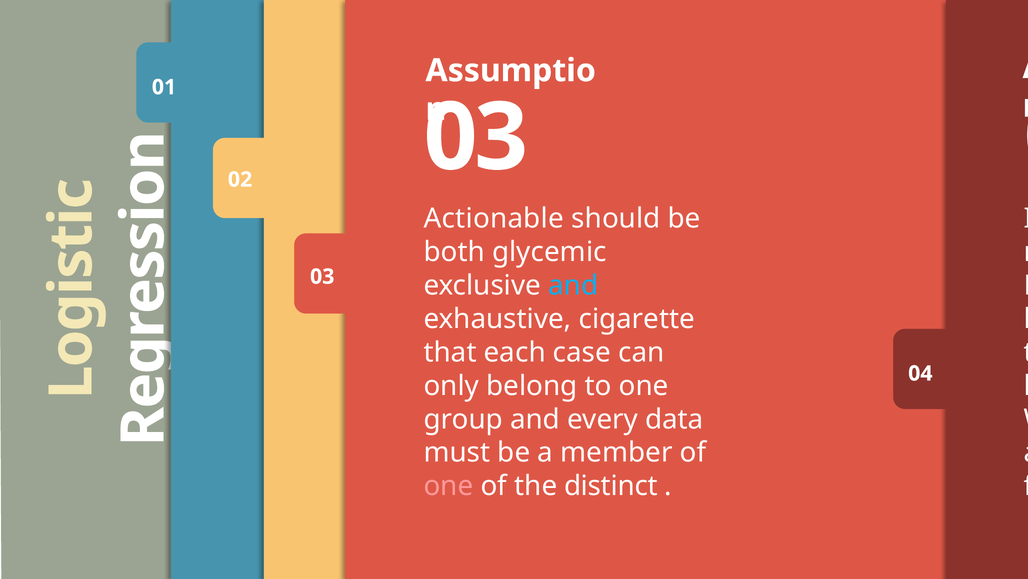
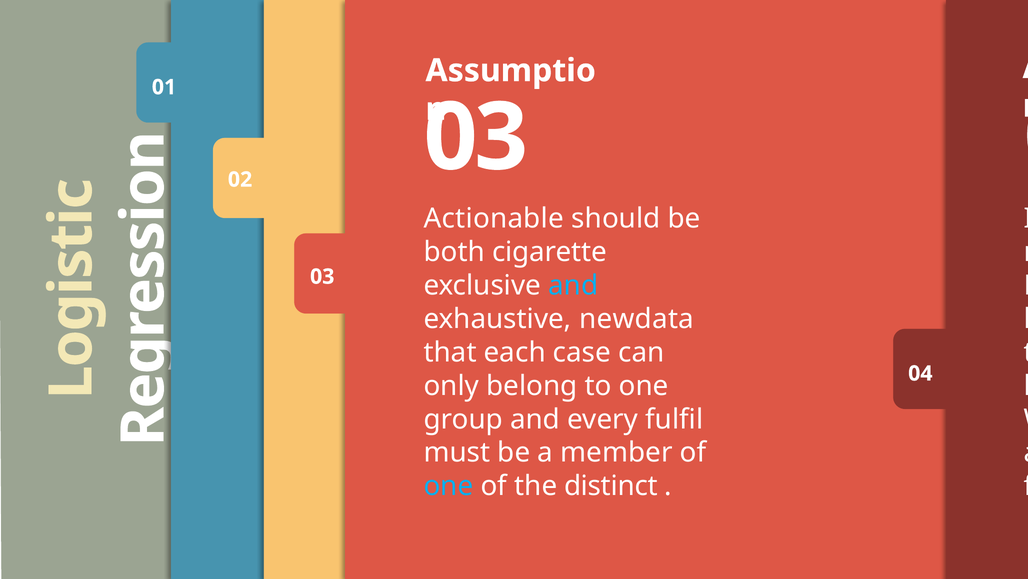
glycemic: glycemic -> cigarette
cigarette: cigarette -> newdata
data: data -> fulfil
one at (448, 486) colour: pink -> light blue
